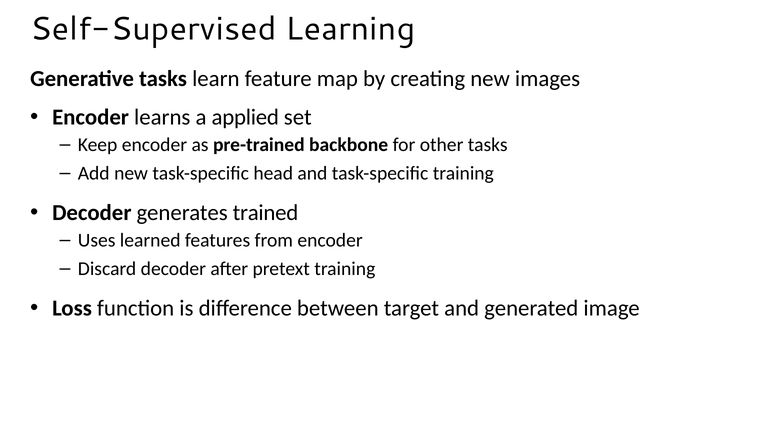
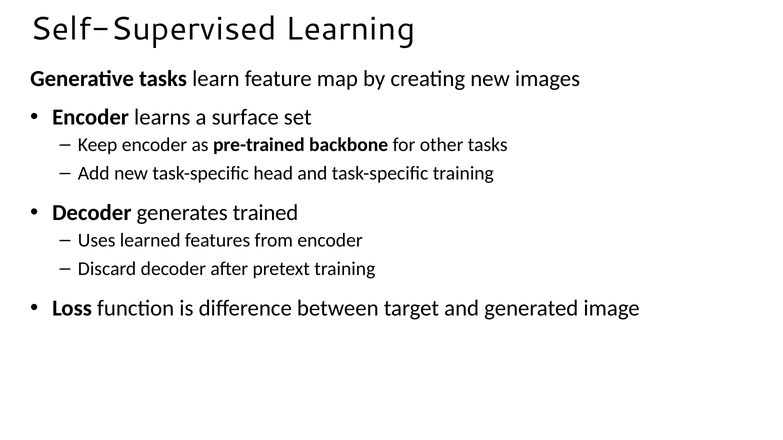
applied: applied -> surface
